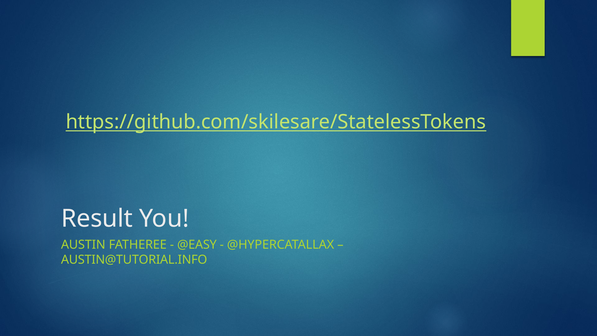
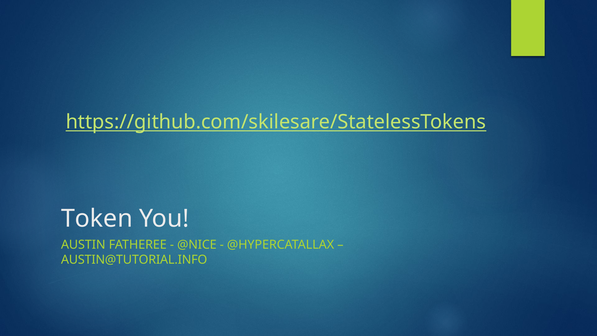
Result: Result -> Token
@EASY: @EASY -> @NICE
